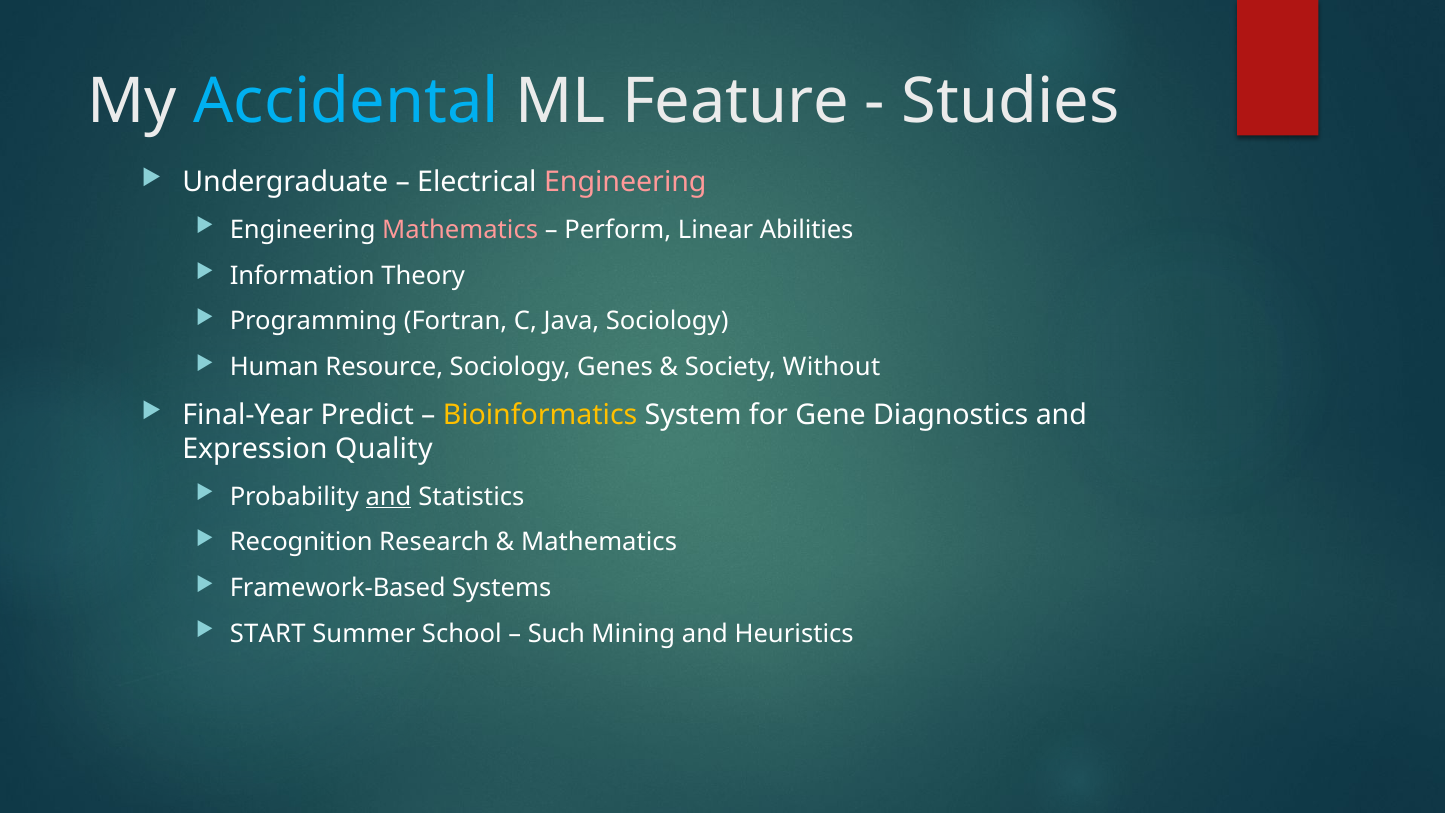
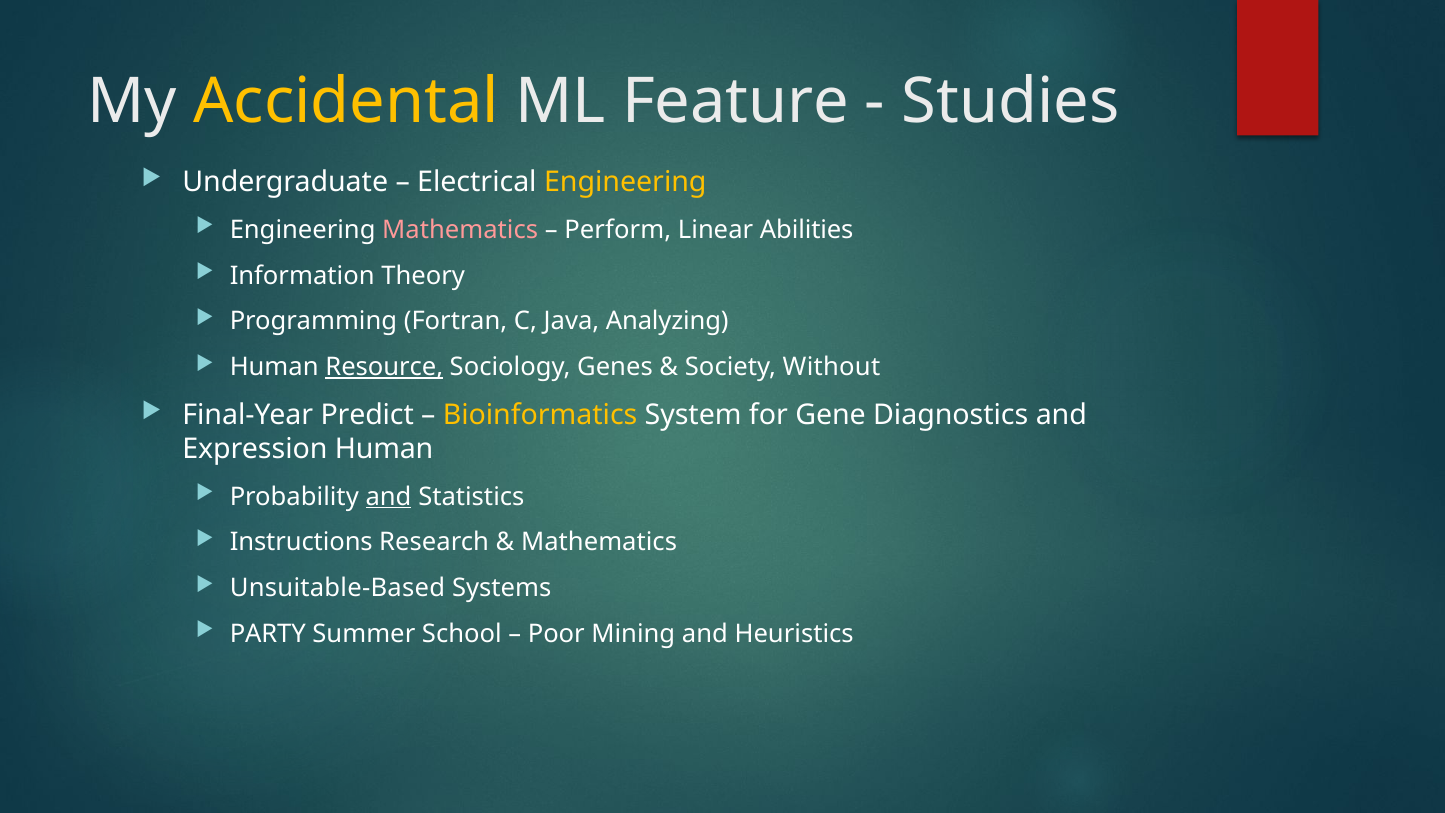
Accidental colour: light blue -> yellow
Engineering at (625, 182) colour: pink -> yellow
Java Sociology: Sociology -> Analyzing
Resource underline: none -> present
Expression Quality: Quality -> Human
Recognition: Recognition -> Instructions
Framework-Based: Framework-Based -> Unsuitable-Based
START: START -> PARTY
Such: Such -> Poor
